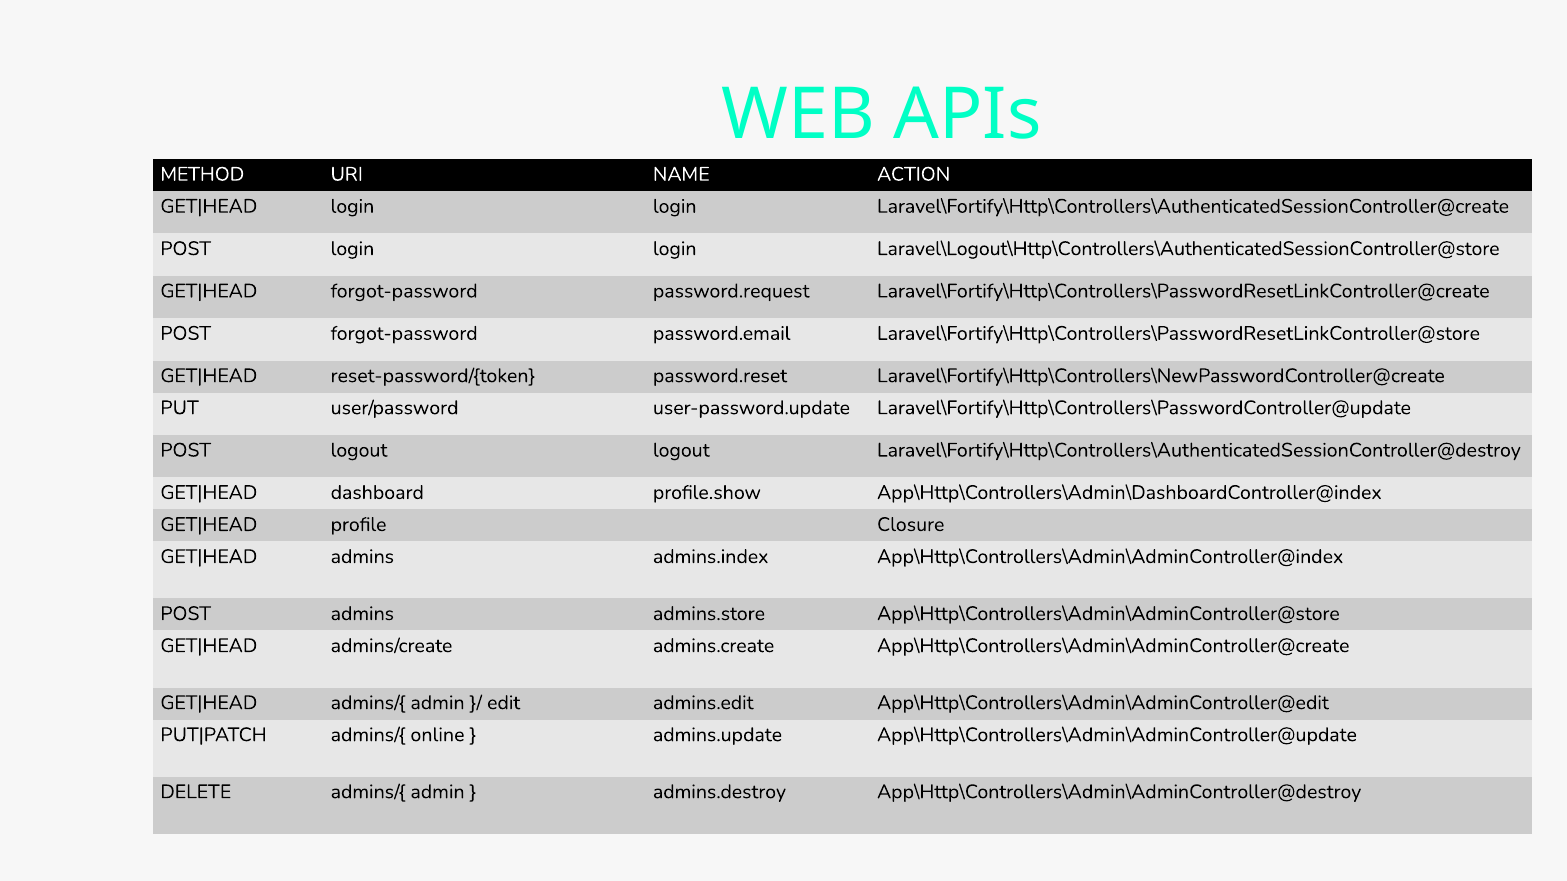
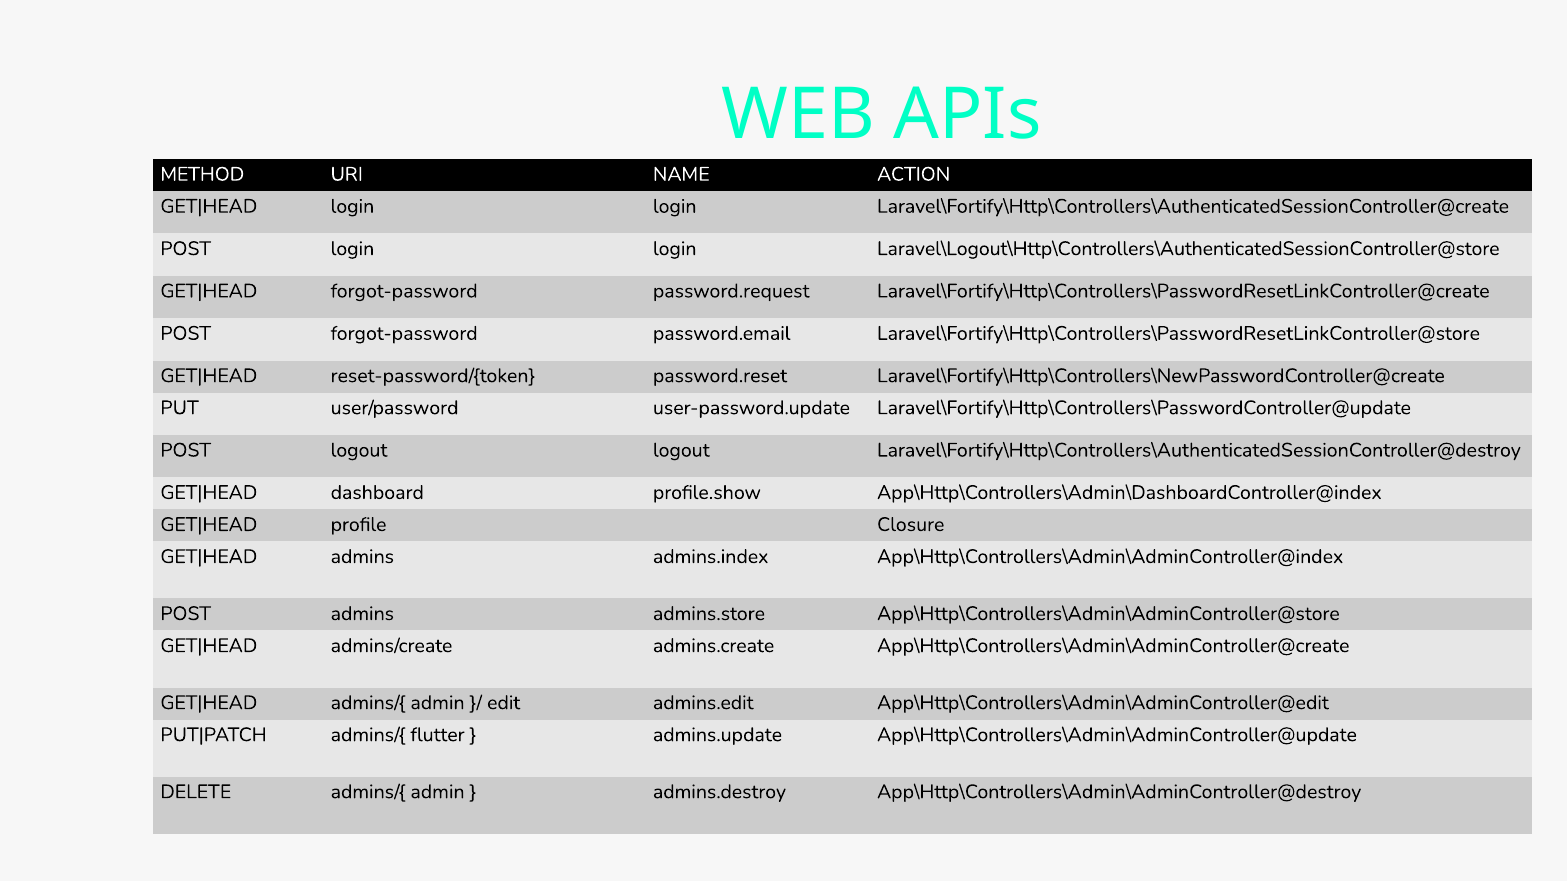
online: online -> flutter
